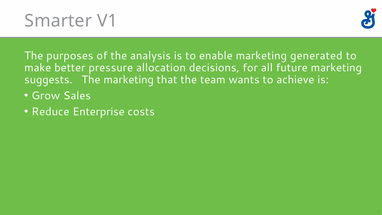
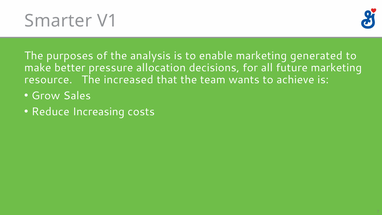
suggests: suggests -> resource
The marketing: marketing -> increased
Enterprise: Enterprise -> Increasing
